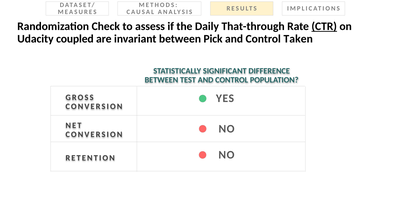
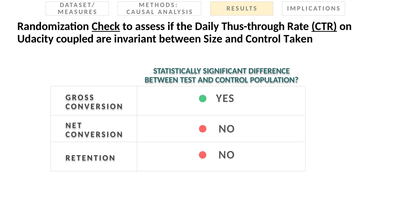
Check underline: none -> present
That-through: That-through -> Thus-through
Pick: Pick -> Size
